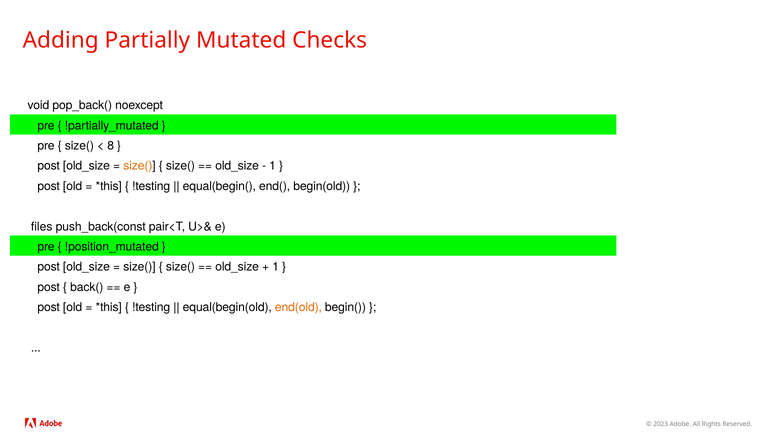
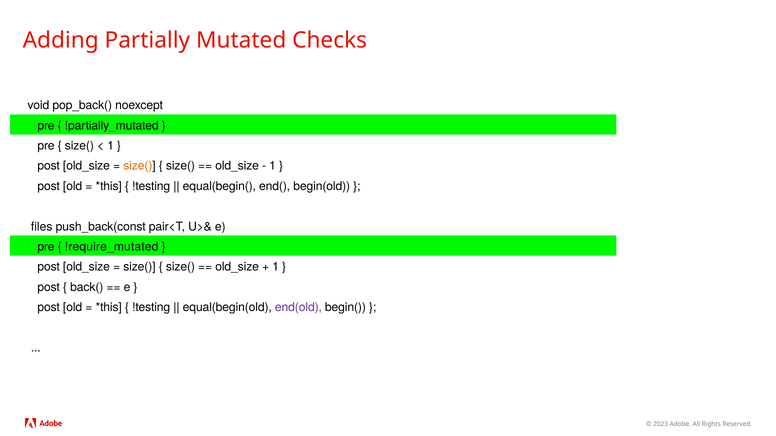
8 at (111, 146): 8 -> 1
!position_mutated: !position_mutated -> !require_mutated
end(old colour: orange -> purple
